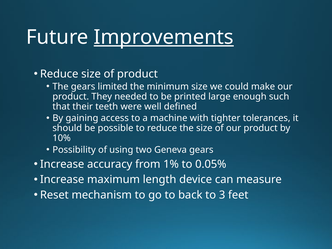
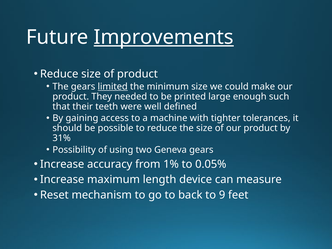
limited underline: none -> present
10%: 10% -> 31%
3: 3 -> 9
